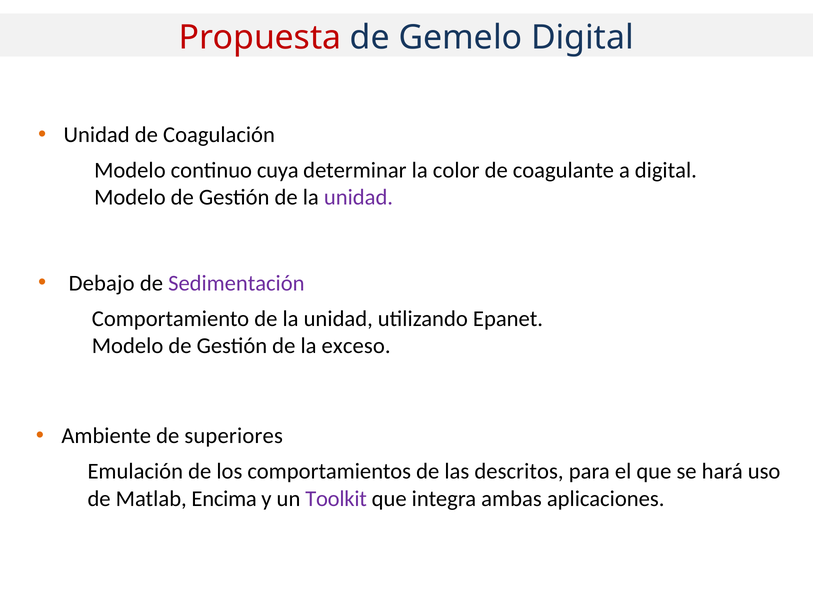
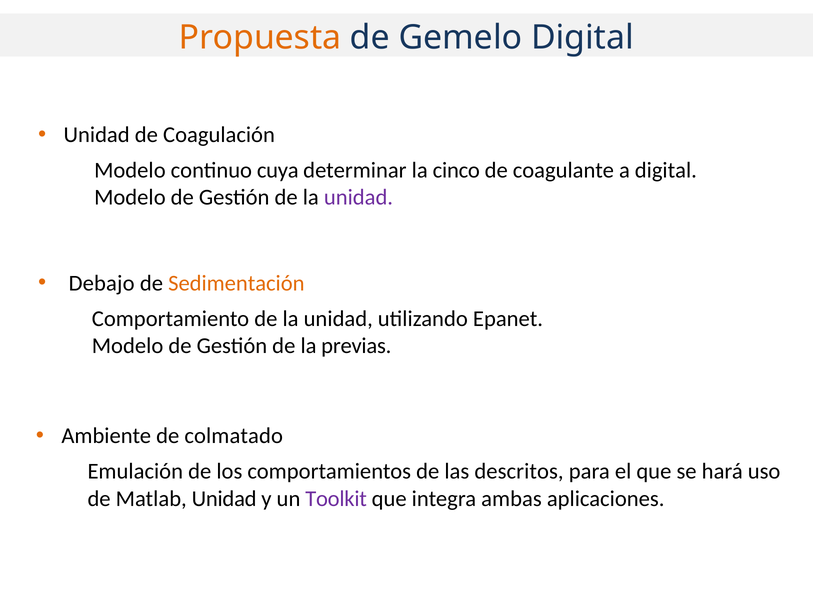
Propuesta colour: red -> orange
color: color -> cinco
Sedimentación colour: purple -> orange
exceso: exceso -> previas
superiores: superiores -> colmatado
Matlab Encima: Encima -> Unidad
